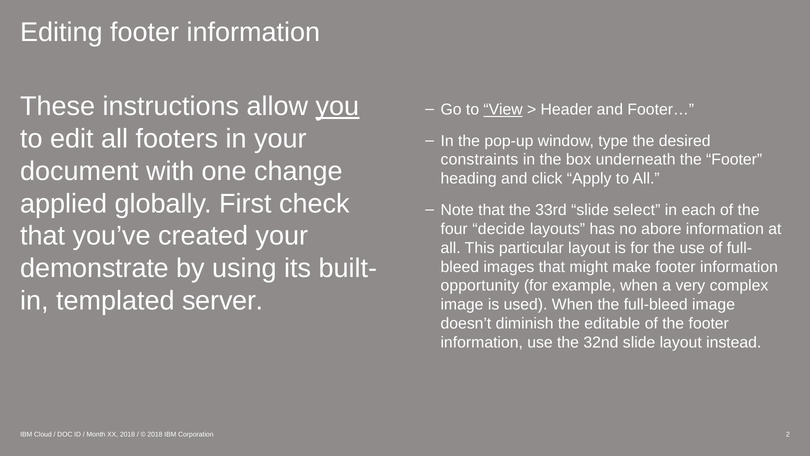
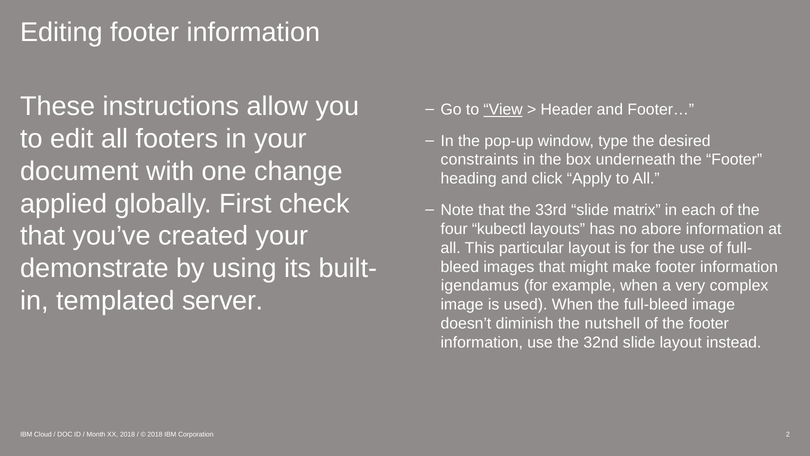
you underline: present -> none
select: select -> matrix
decide: decide -> kubectl
opportunity: opportunity -> igendamus
editable: editable -> nutshell
